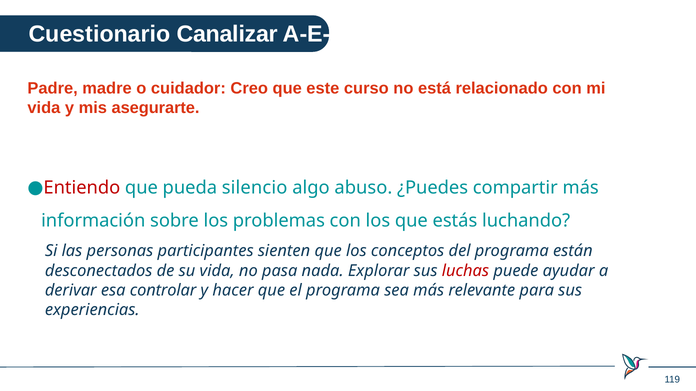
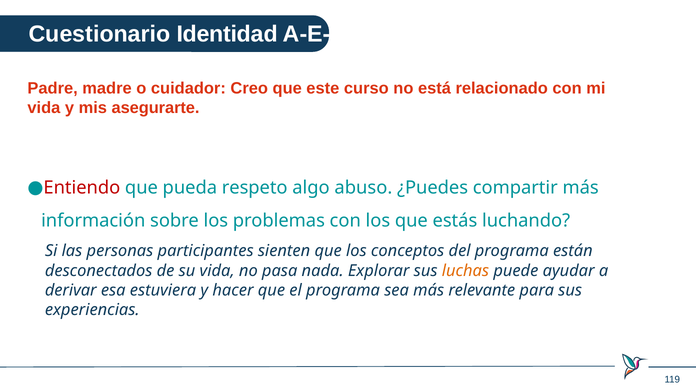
Canalizar: Canalizar -> Identidad
silencio: silencio -> respeto
luchas colour: red -> orange
controlar: controlar -> estuviera
